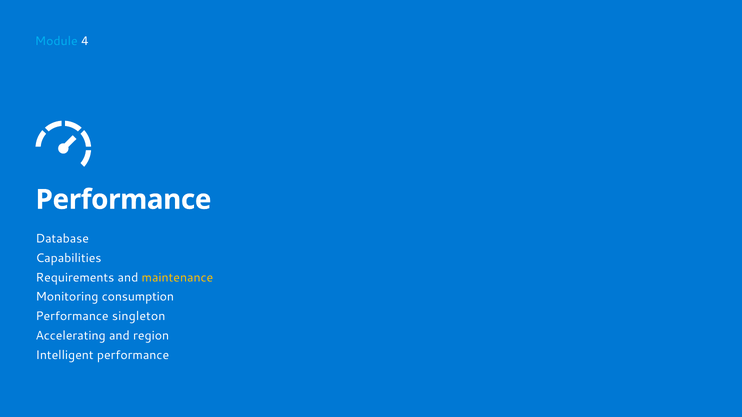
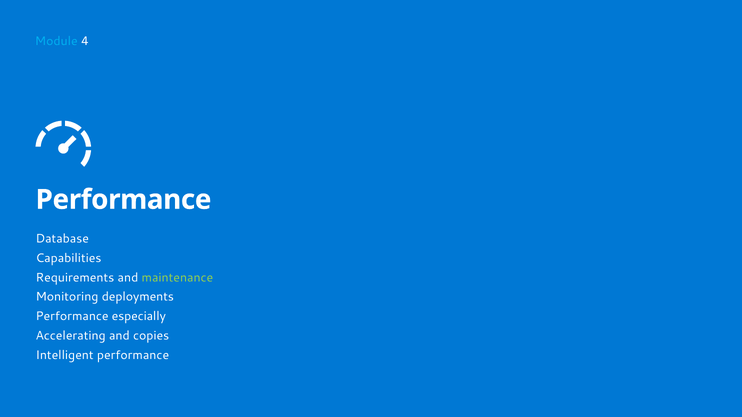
maintenance colour: yellow -> light green
consumption: consumption -> deployments
singleton: singleton -> especially
region: region -> copies
